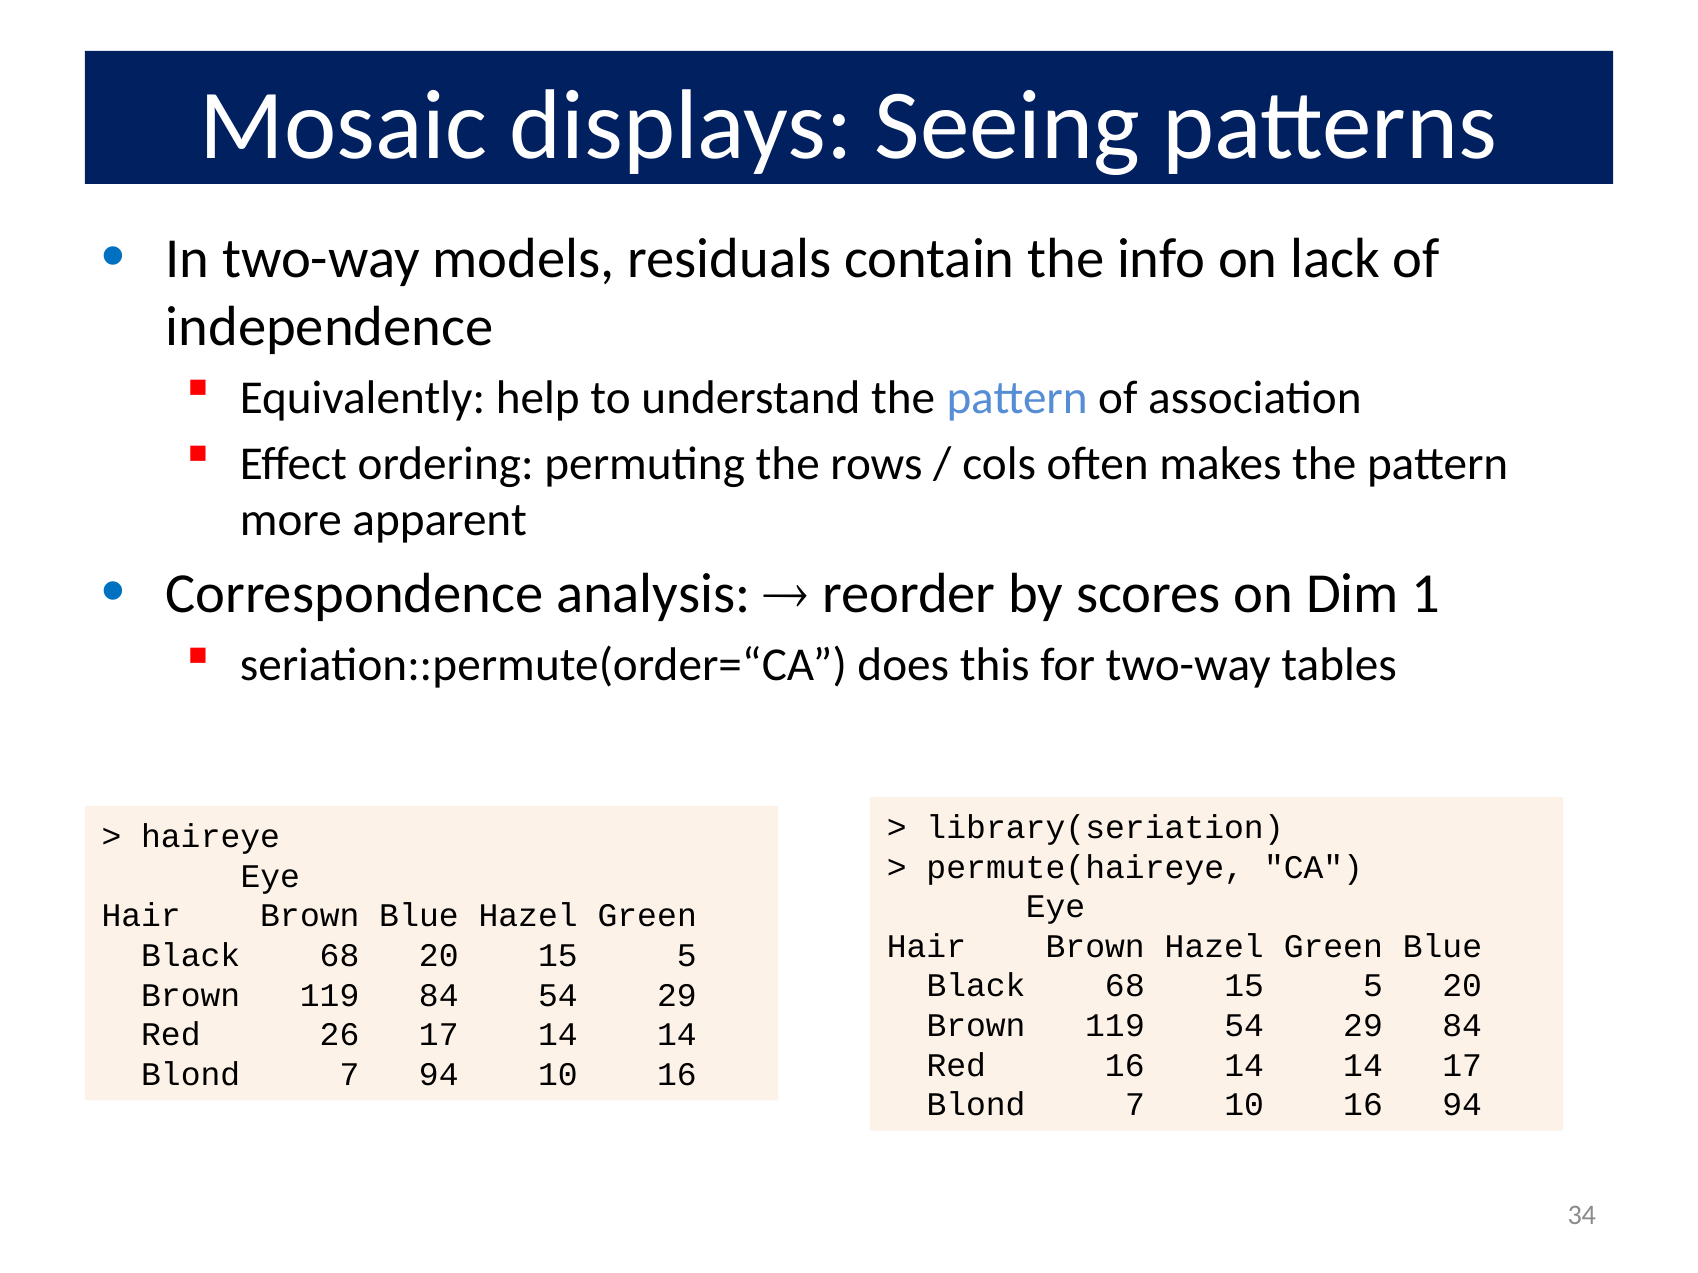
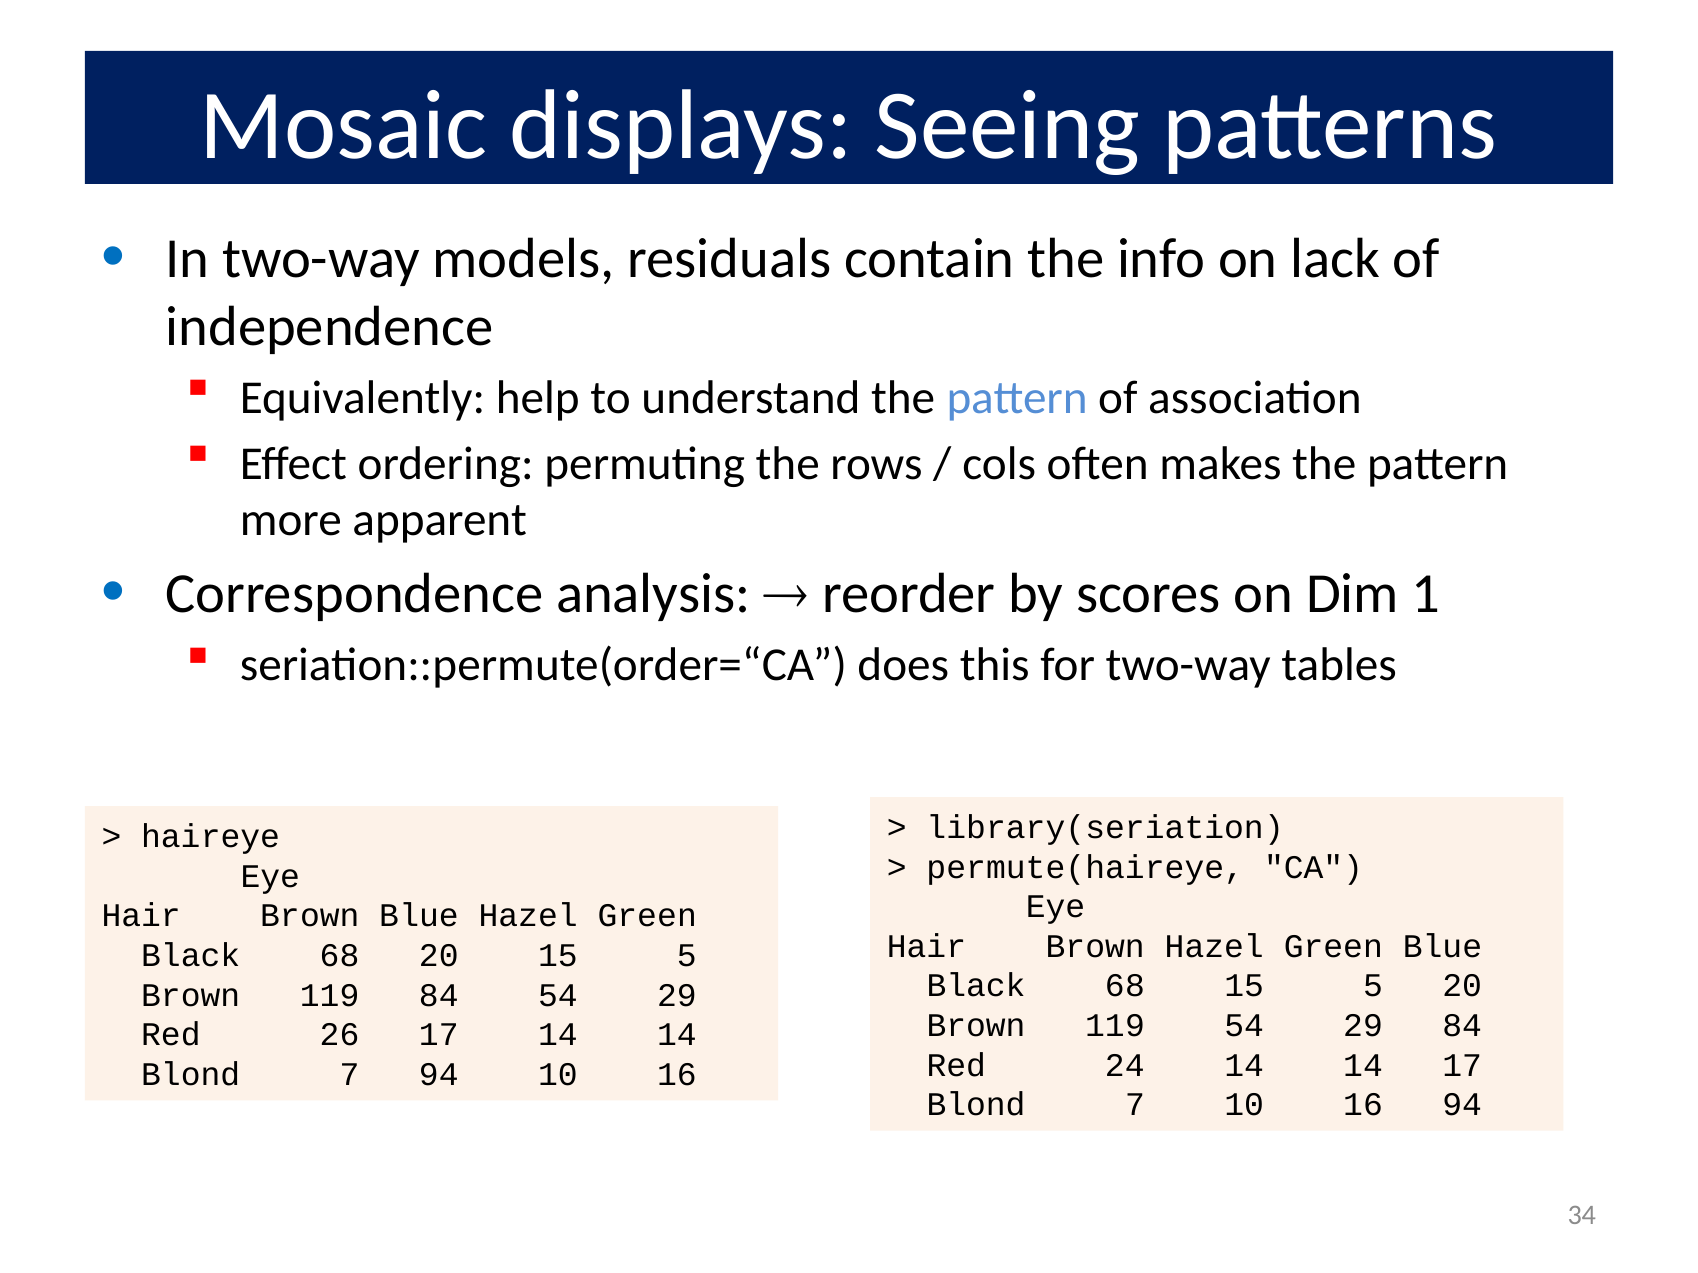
Red 16: 16 -> 24
